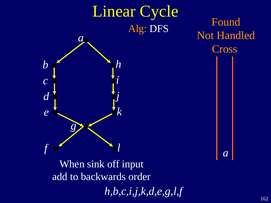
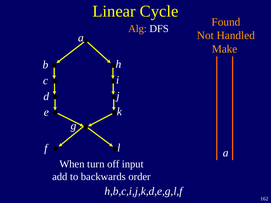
Cross: Cross -> Make
sink: sink -> turn
